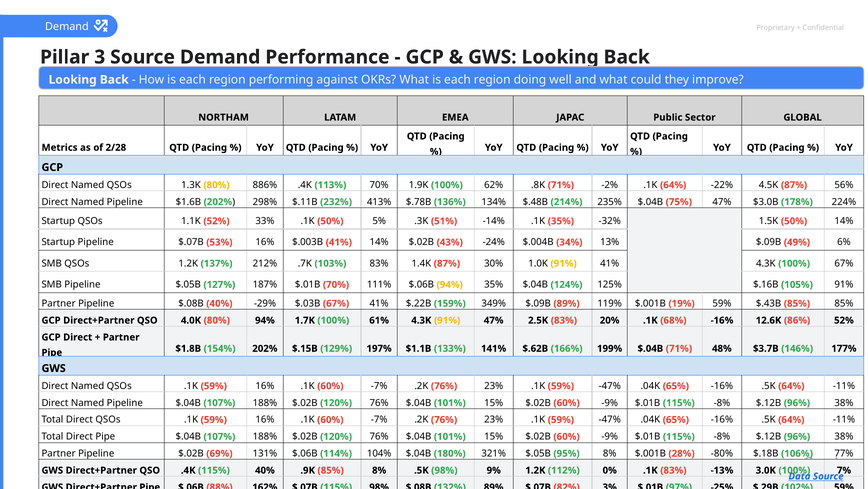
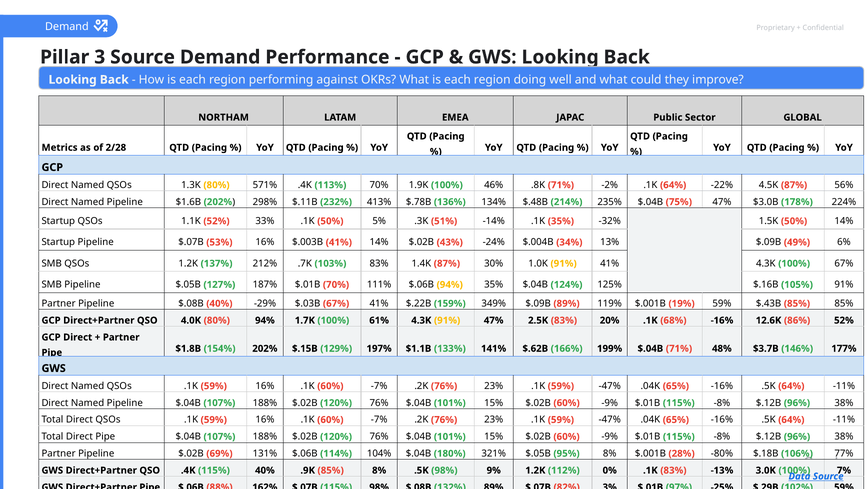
886%: 886% -> 571%
62%: 62% -> 46%
